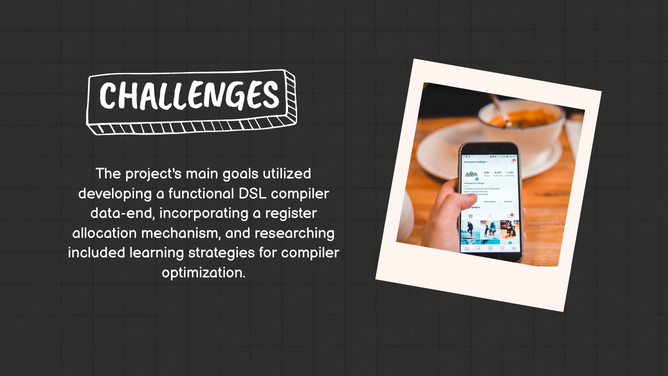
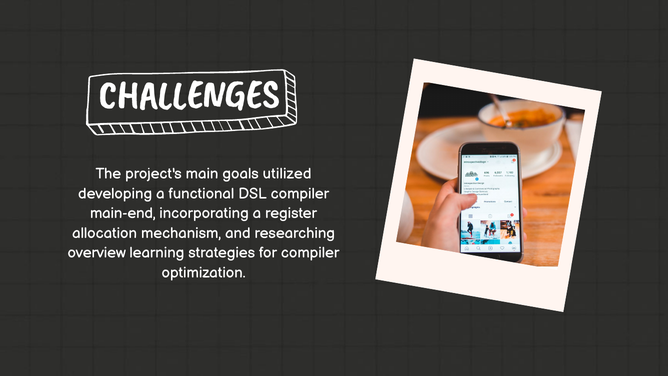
data-end: data-end -> main-end
included: included -> overview
